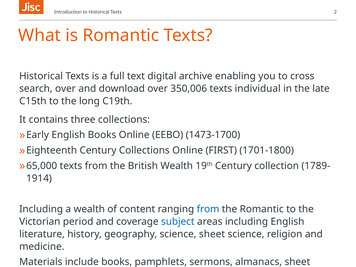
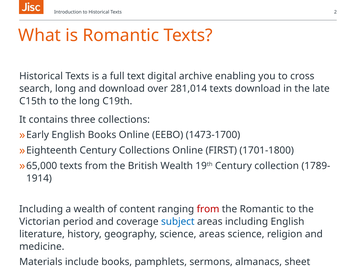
search over: over -> long
350,006: 350,006 -> 281,014
texts individual: individual -> download
from at (208, 209) colour: blue -> red
science sheet: sheet -> areas
